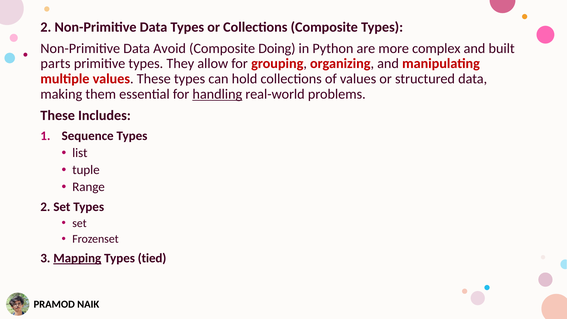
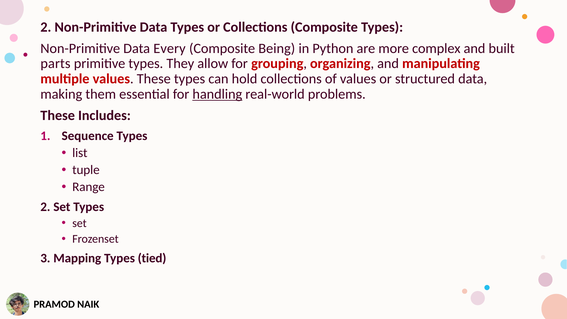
Avoid: Avoid -> Every
Doing: Doing -> Being
Mapping underline: present -> none
